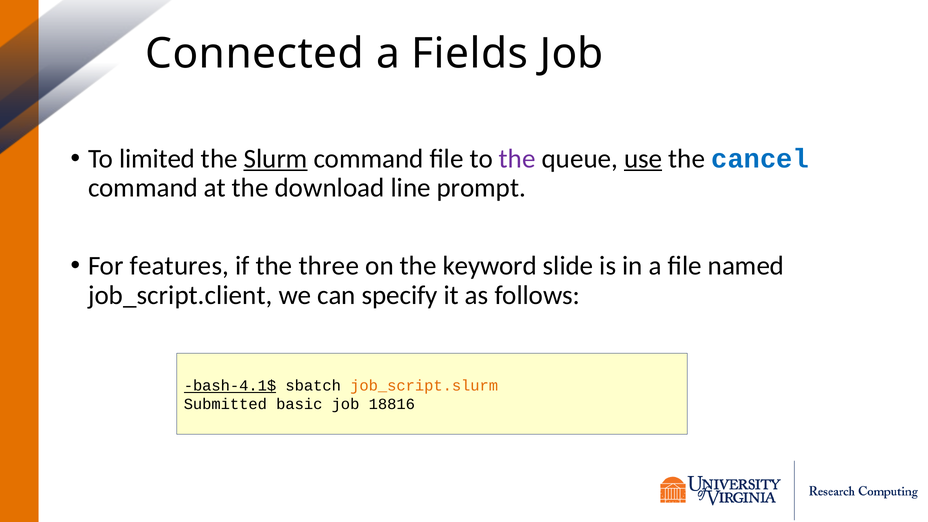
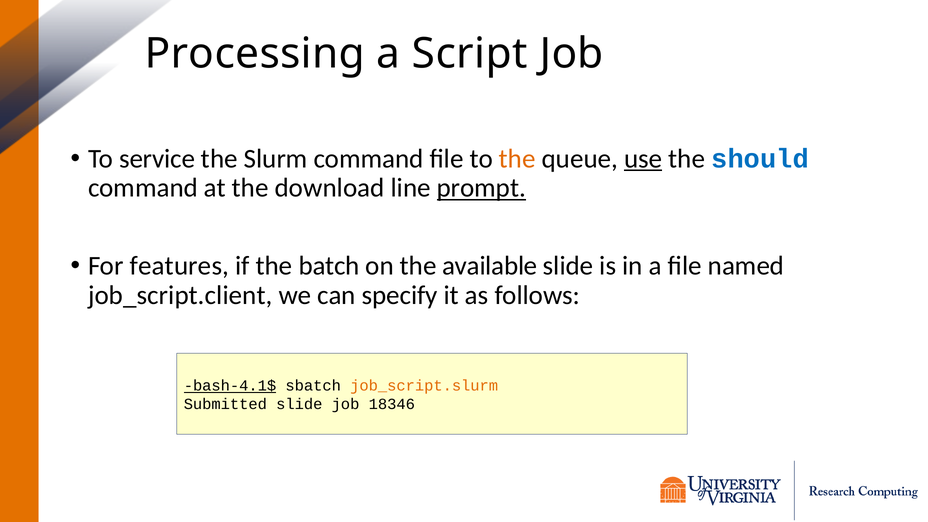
Connected: Connected -> Processing
Fields: Fields -> Script
limited: limited -> service
Slurm underline: present -> none
the at (517, 159) colour: purple -> orange
cancel: cancel -> should
prompt underline: none -> present
three: three -> batch
keyword: keyword -> available
Submitted basic: basic -> slide
18816: 18816 -> 18346
